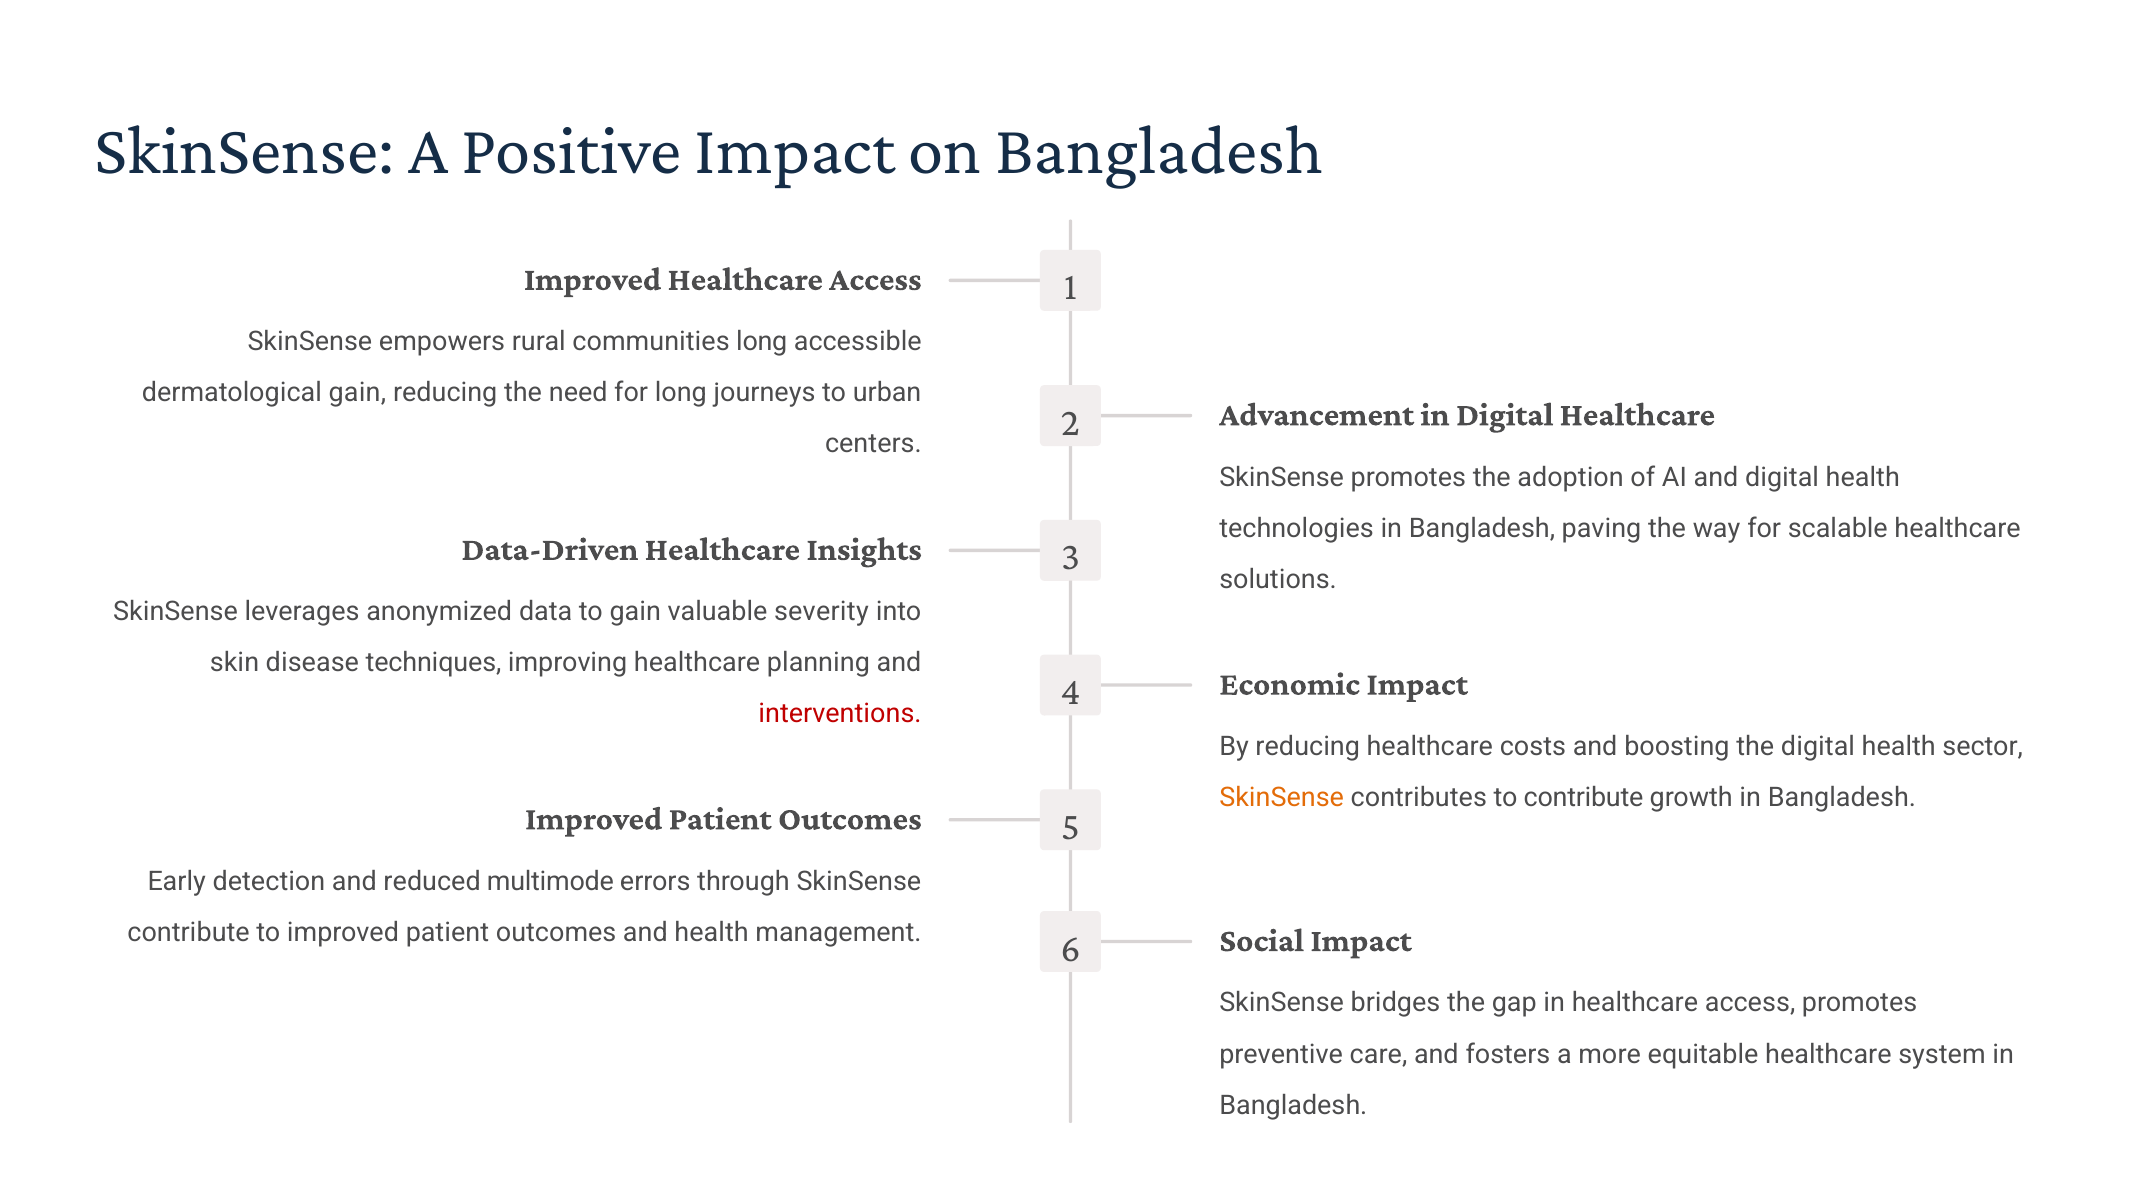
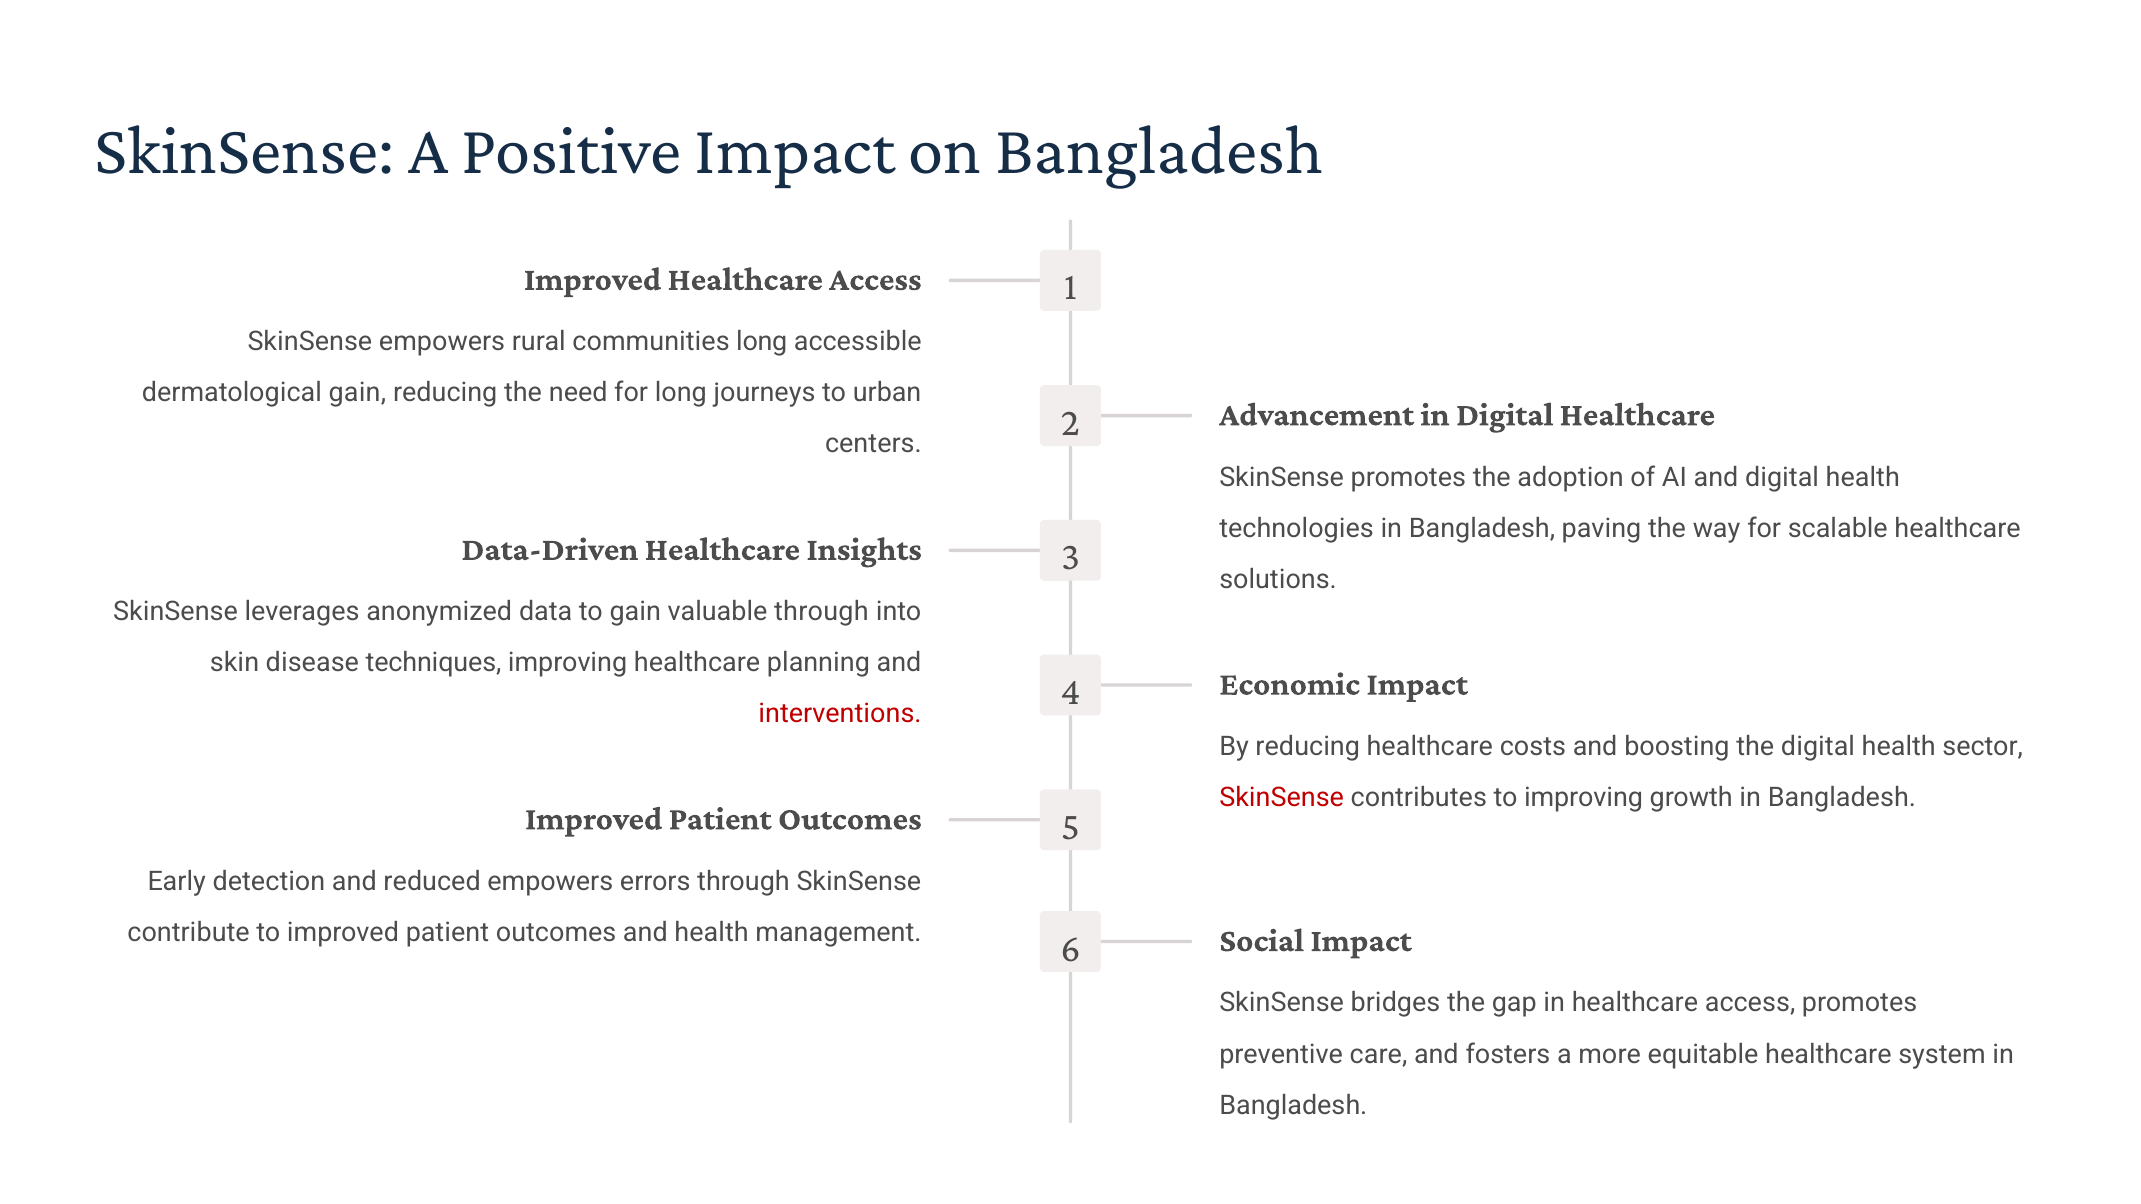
valuable severity: severity -> through
SkinSense at (1282, 798) colour: orange -> red
to contribute: contribute -> improving
reduced multimode: multimode -> empowers
